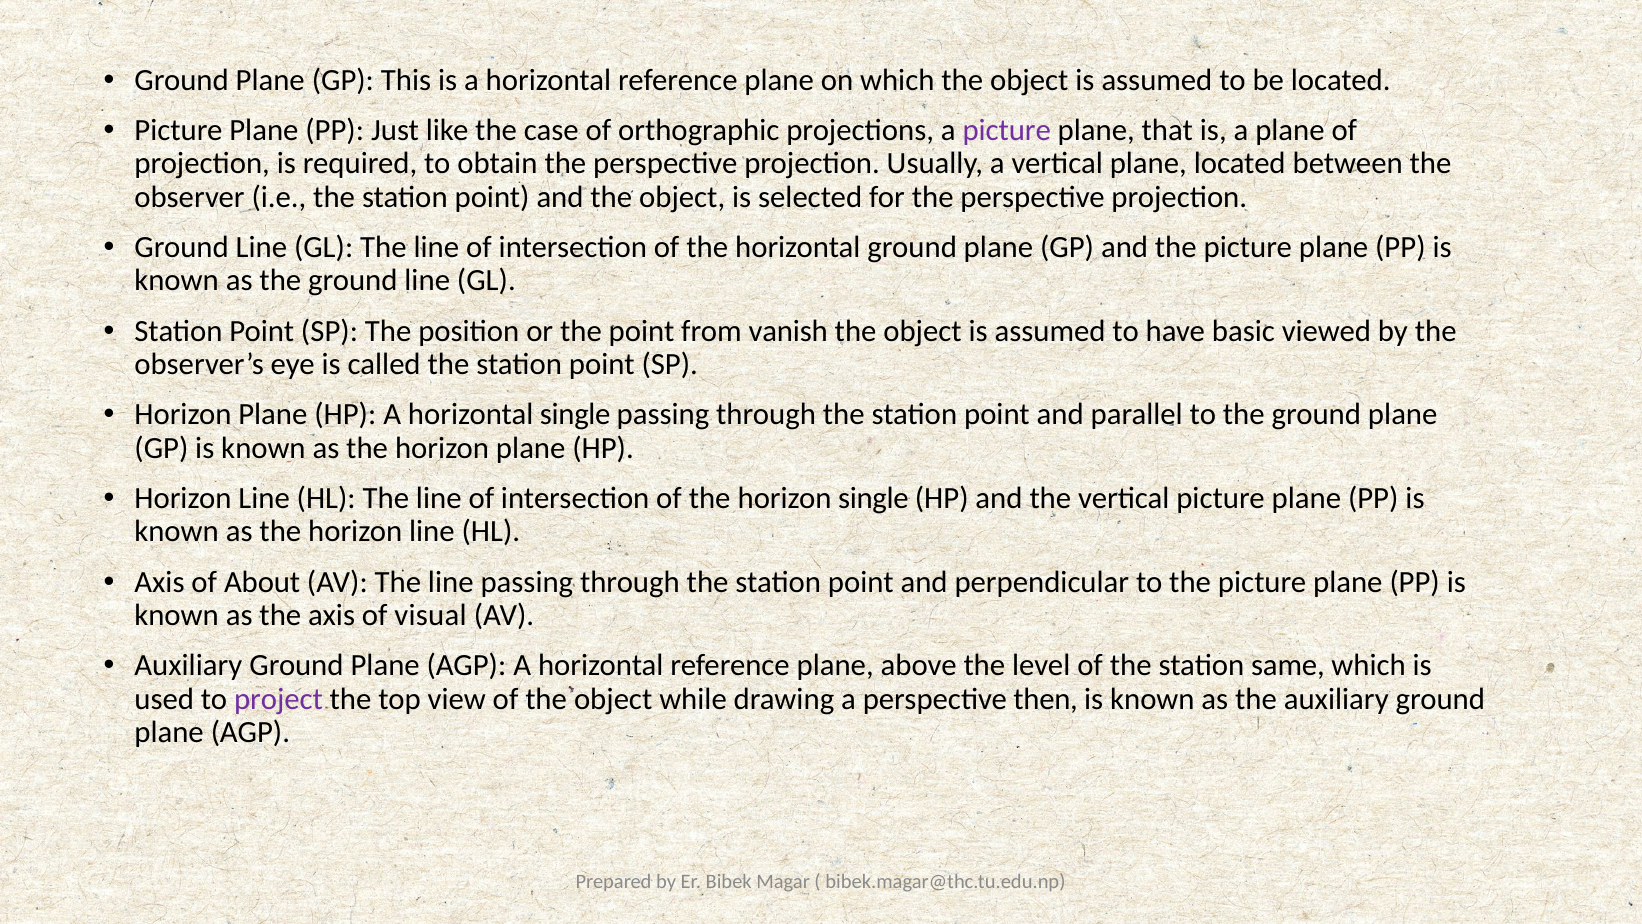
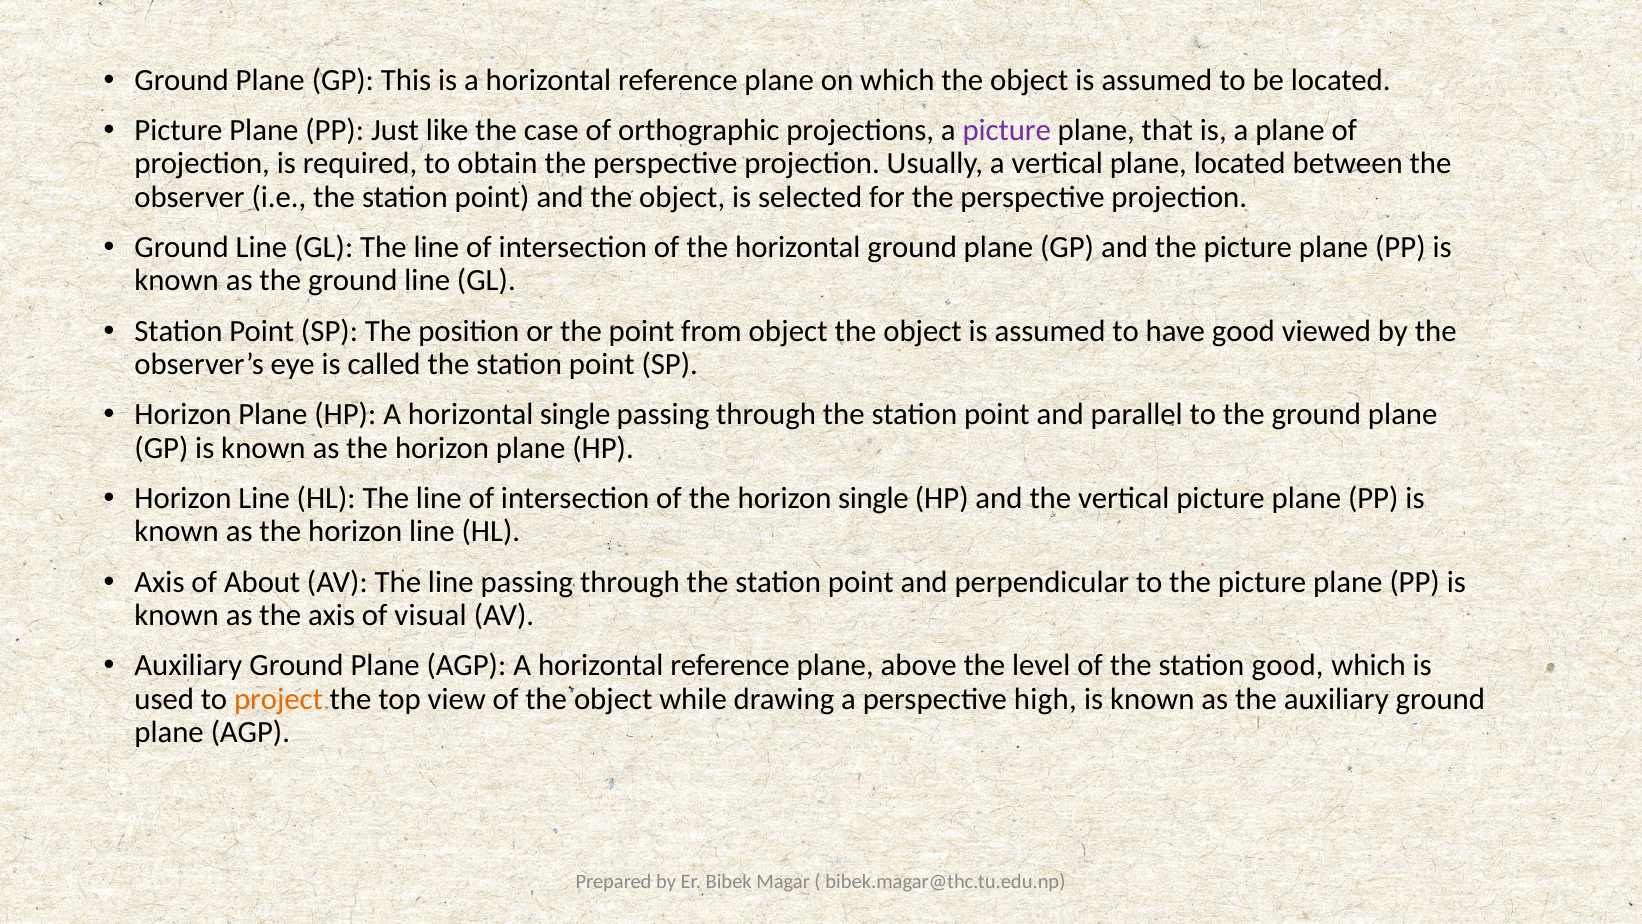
from vanish: vanish -> object
have basic: basic -> good
station same: same -> good
project colour: purple -> orange
then: then -> high
